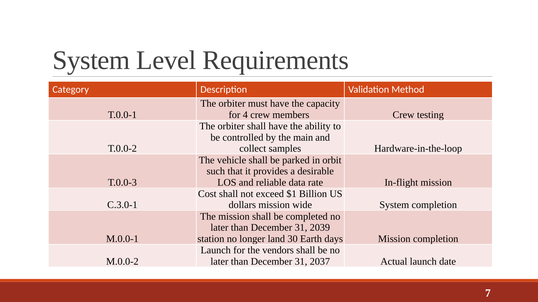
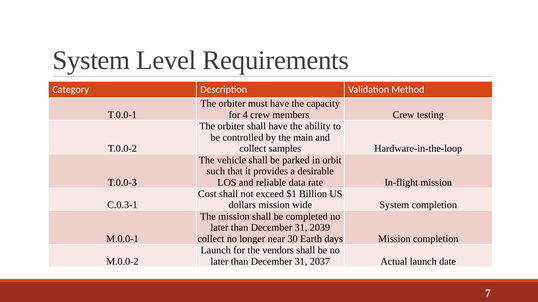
C.3.0-1: C.3.0-1 -> C.0.3-1
station at (211, 239): station -> collect
land: land -> near
